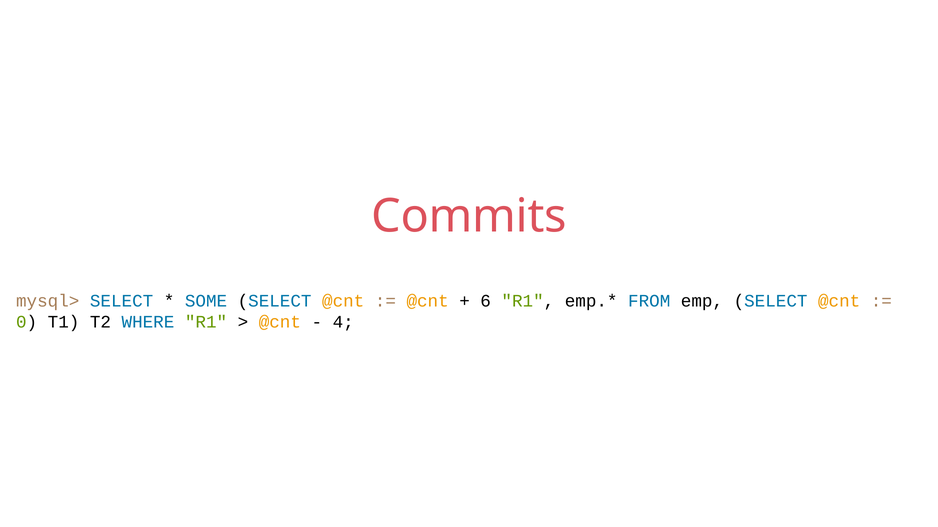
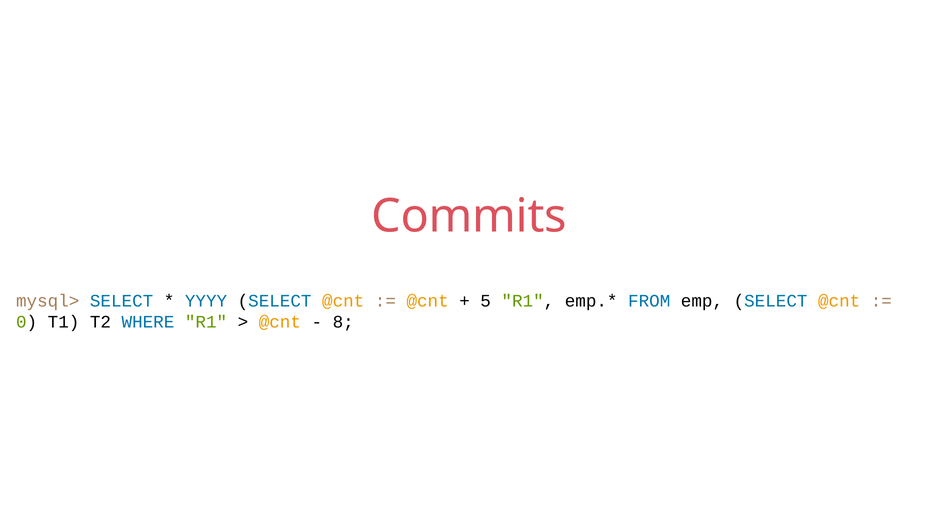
SOME: SOME -> YYYY
6: 6 -> 5
4: 4 -> 8
